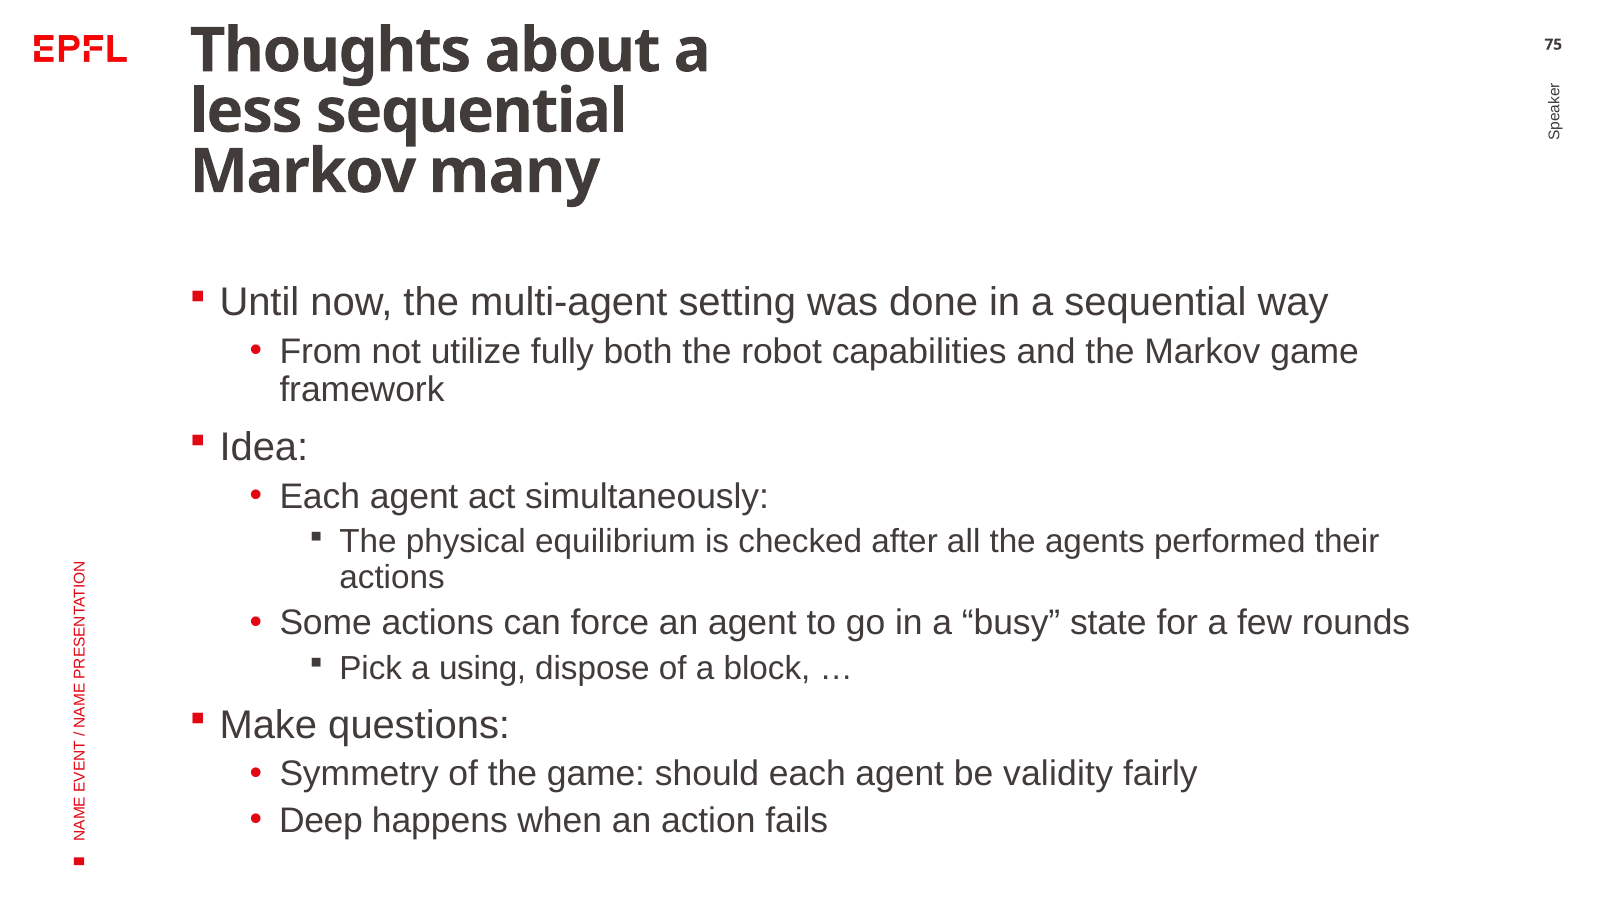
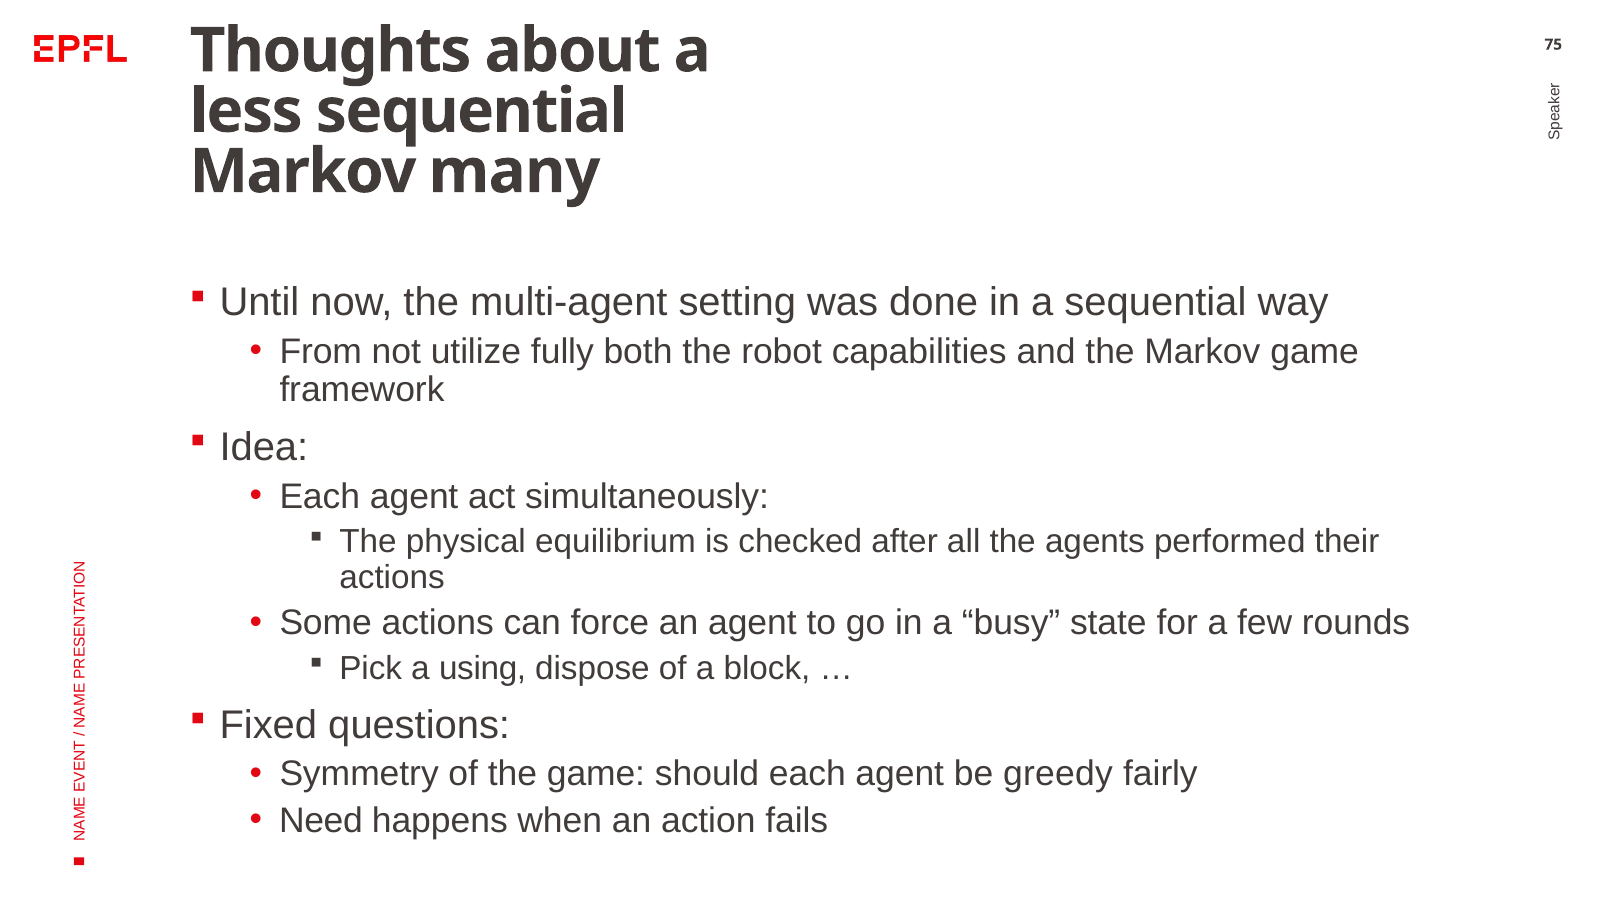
Make: Make -> Fixed
validity: validity -> greedy
Deep: Deep -> Need
